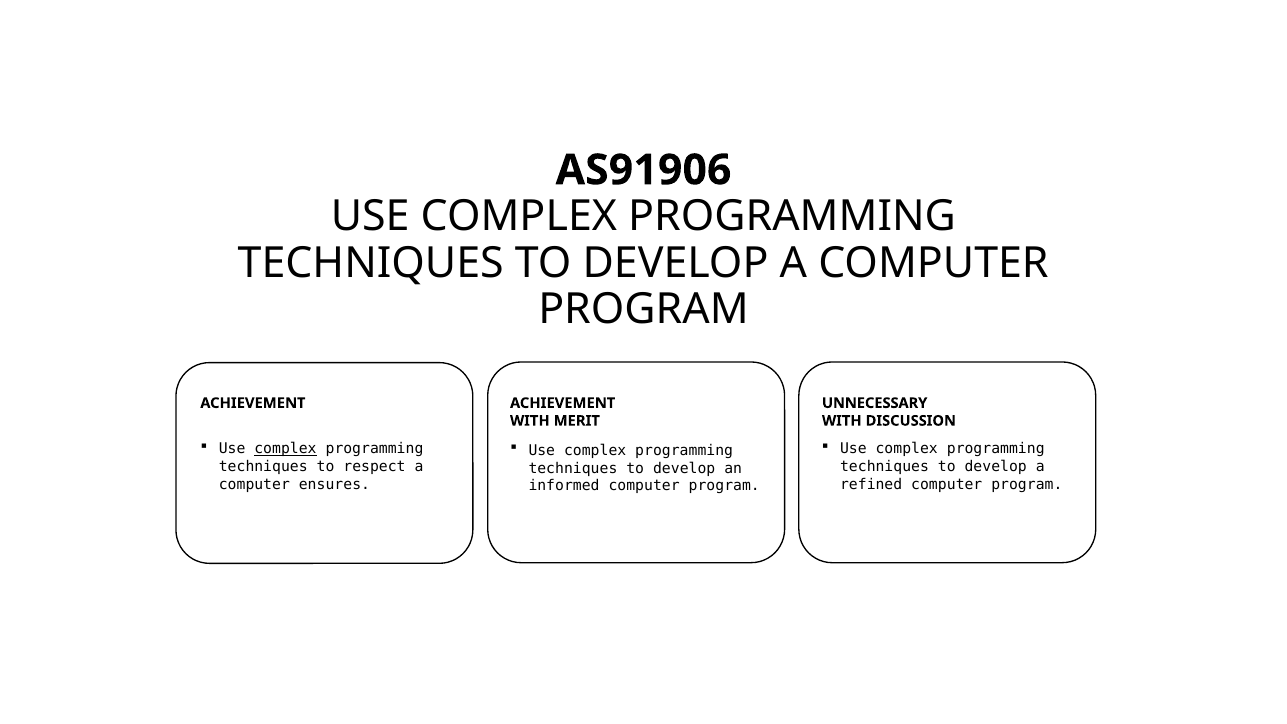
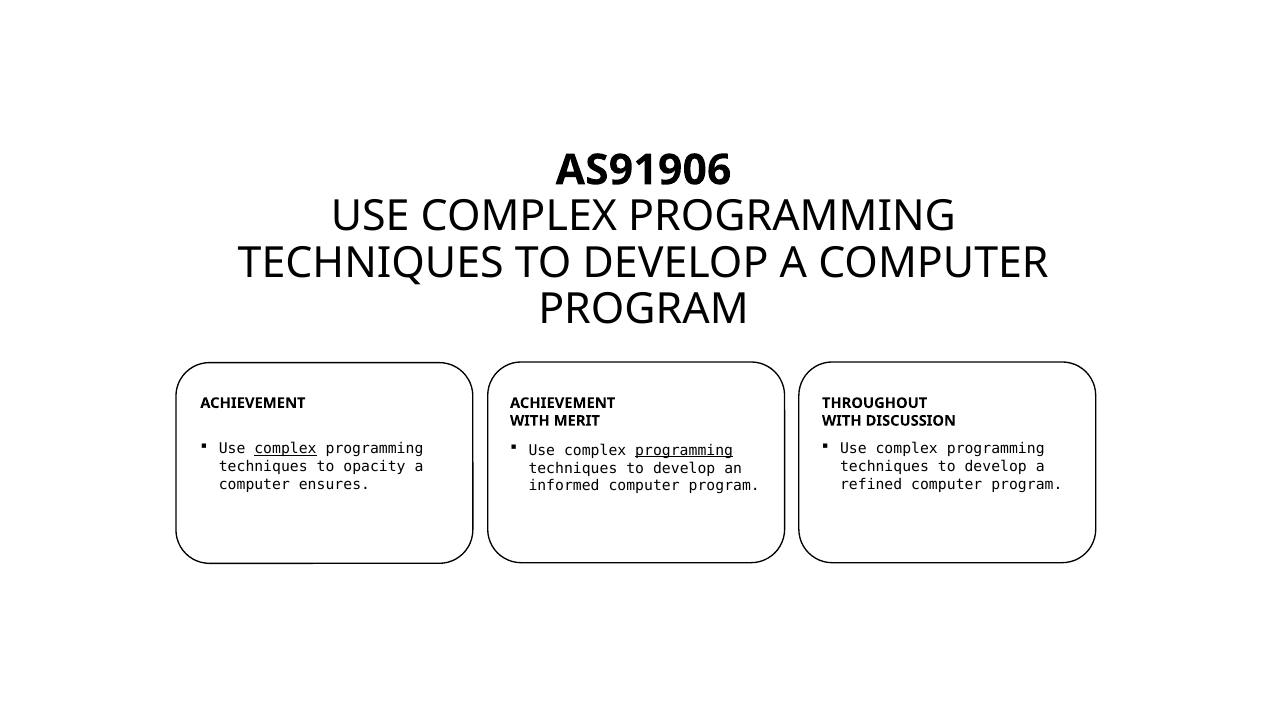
UNNECESSARY: UNNECESSARY -> THROUGHOUT
programming at (684, 450) underline: none -> present
respect: respect -> opacity
